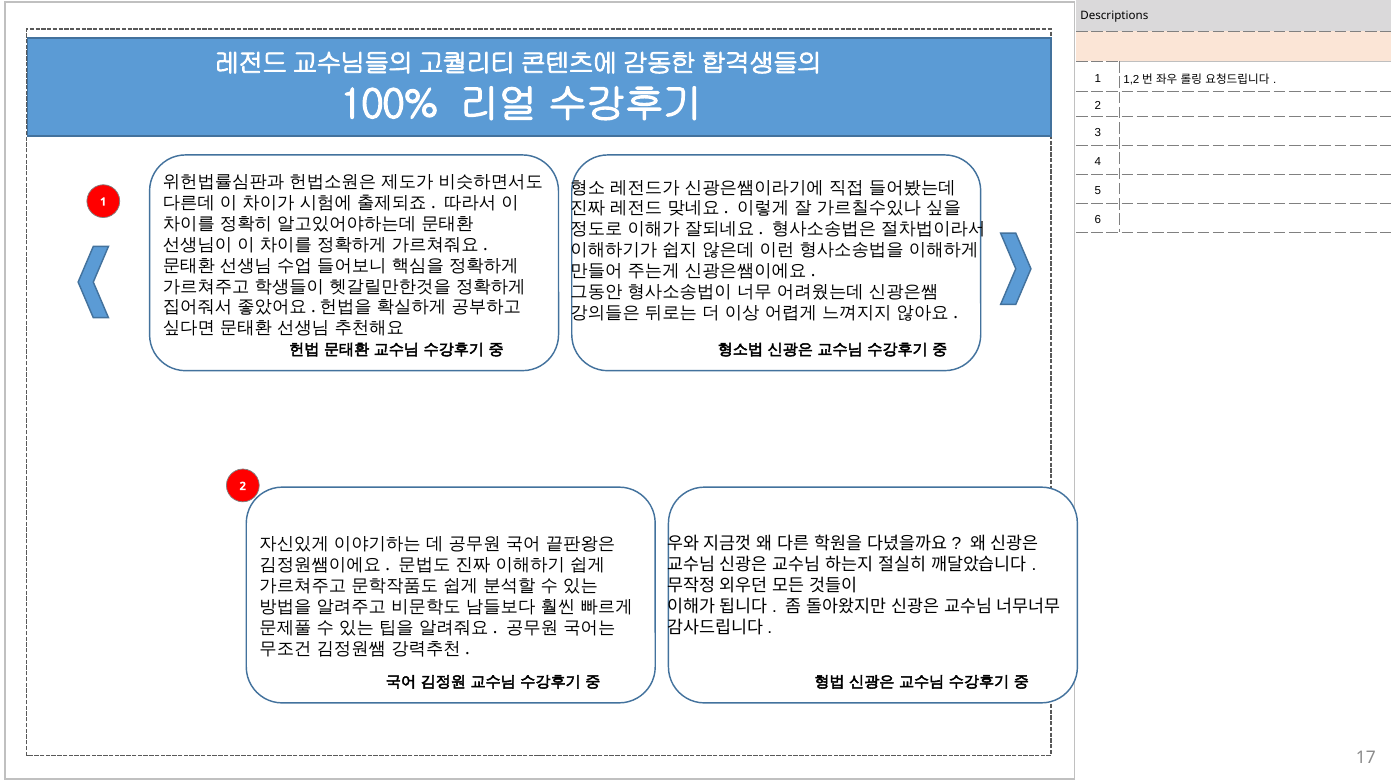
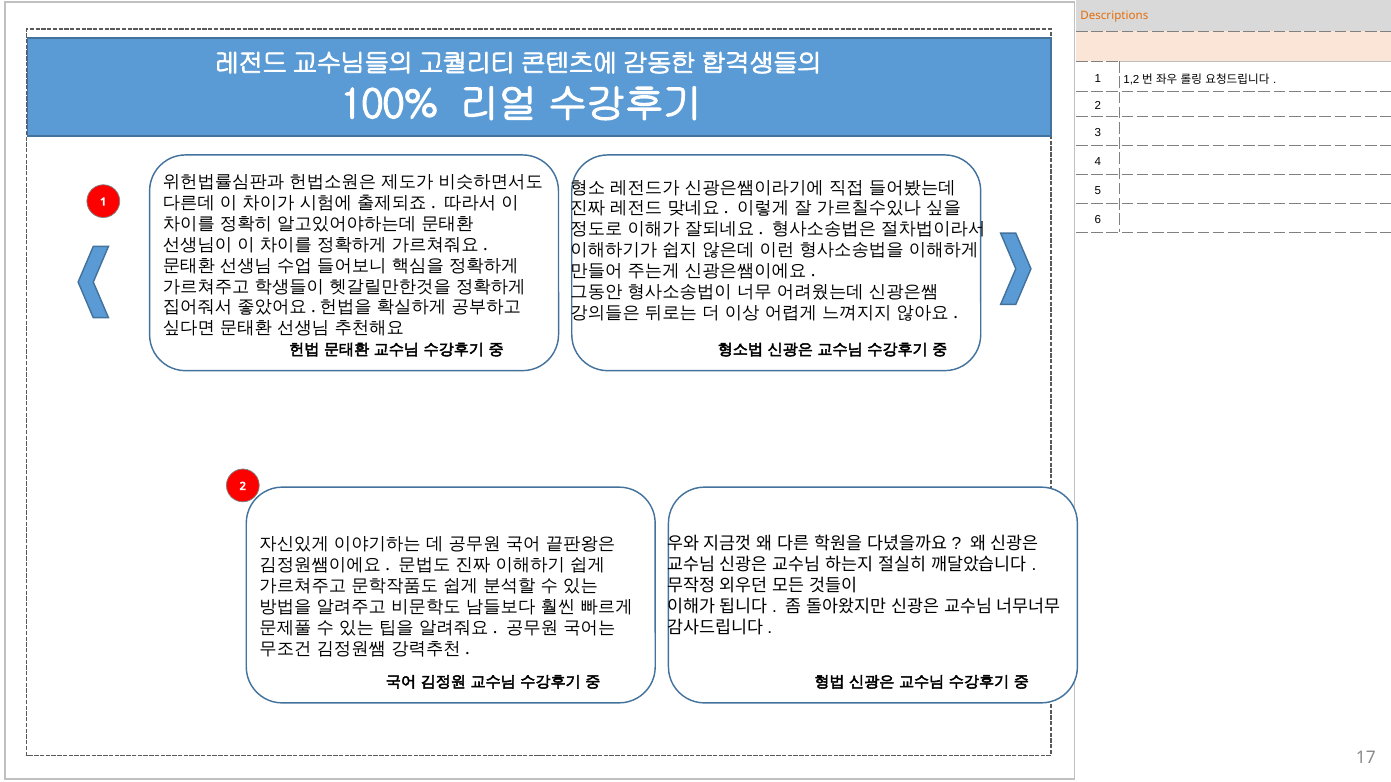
Descriptions colour: black -> orange
